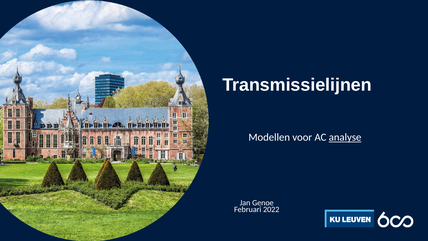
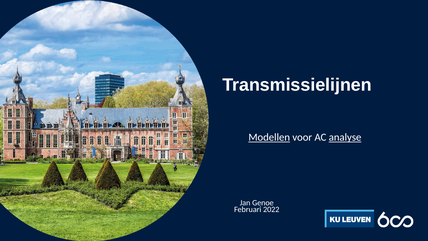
Modellen underline: none -> present
